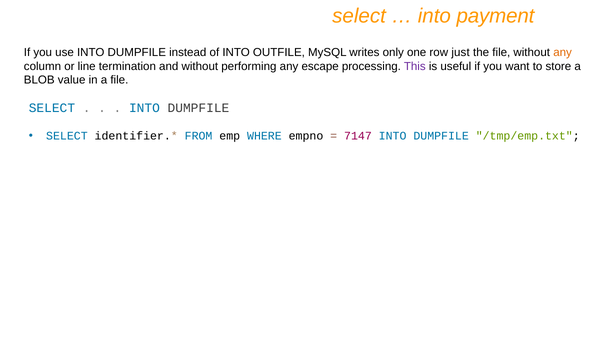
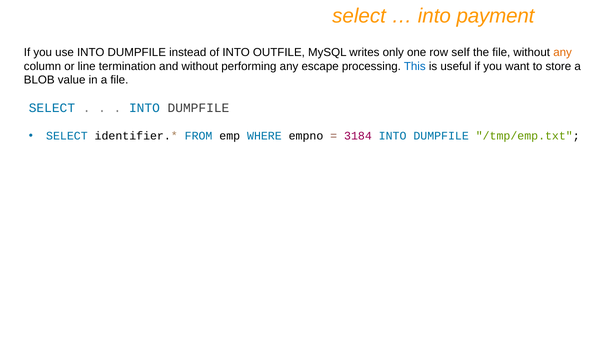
just: just -> self
This colour: purple -> blue
7147: 7147 -> 3184
